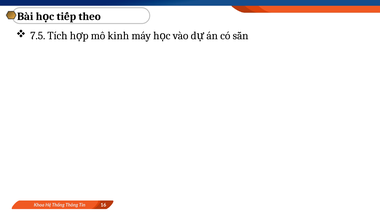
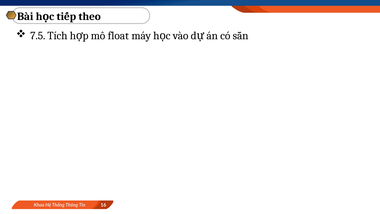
kinh: kinh -> float
